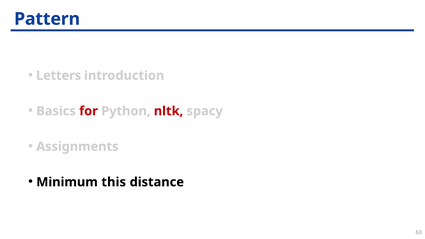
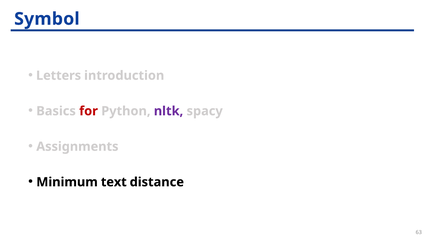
Pattern: Pattern -> Symbol
nltk colour: red -> purple
this: this -> text
